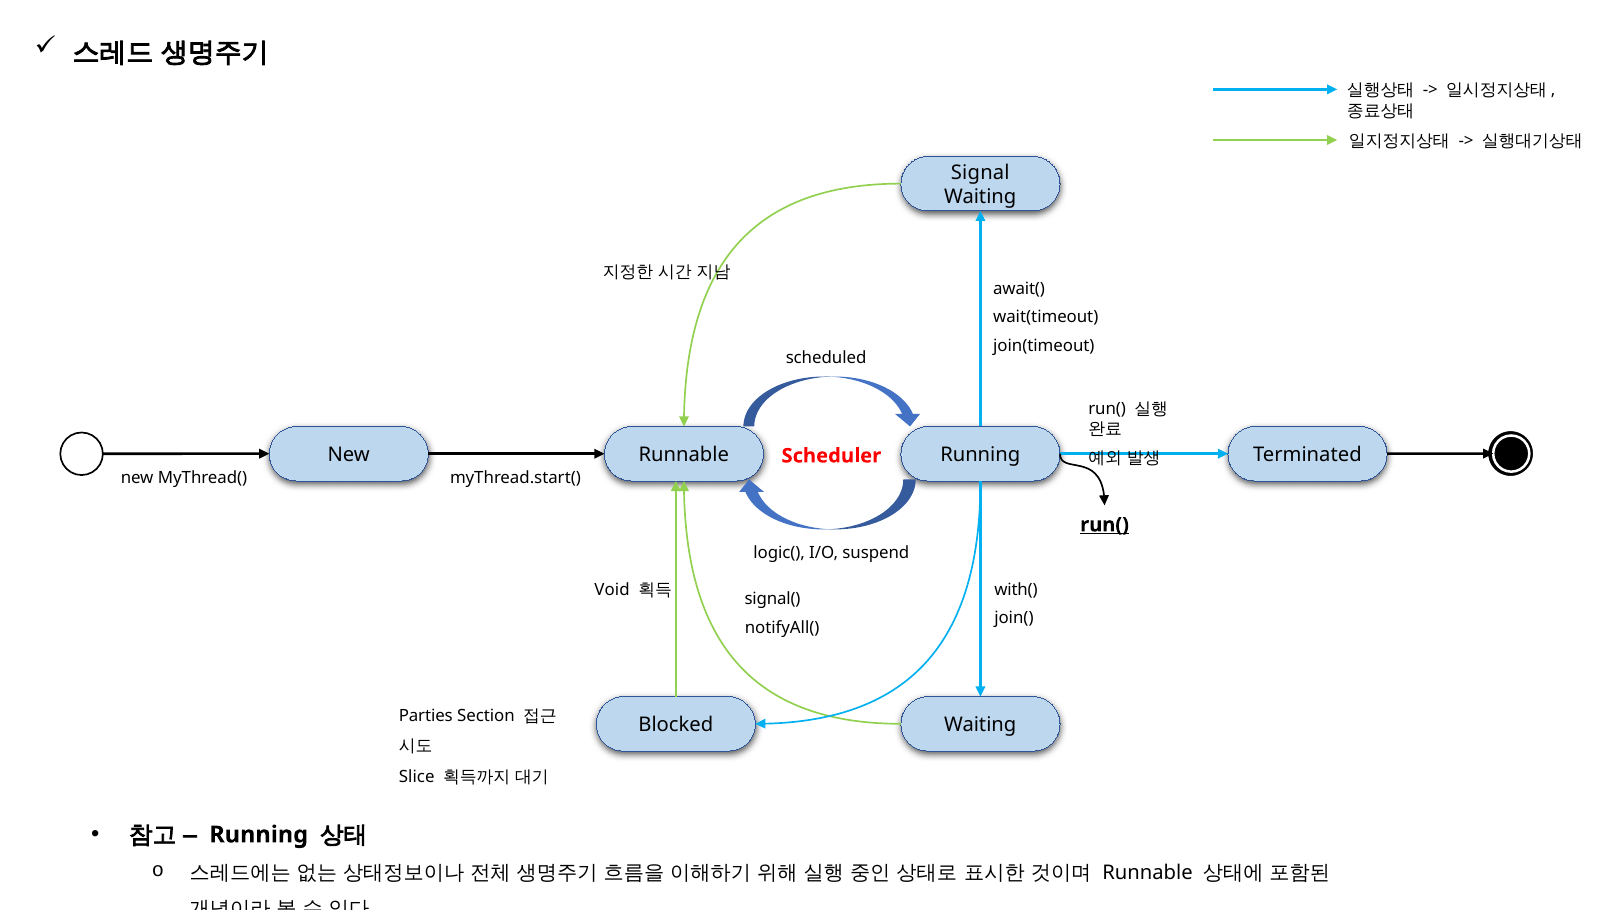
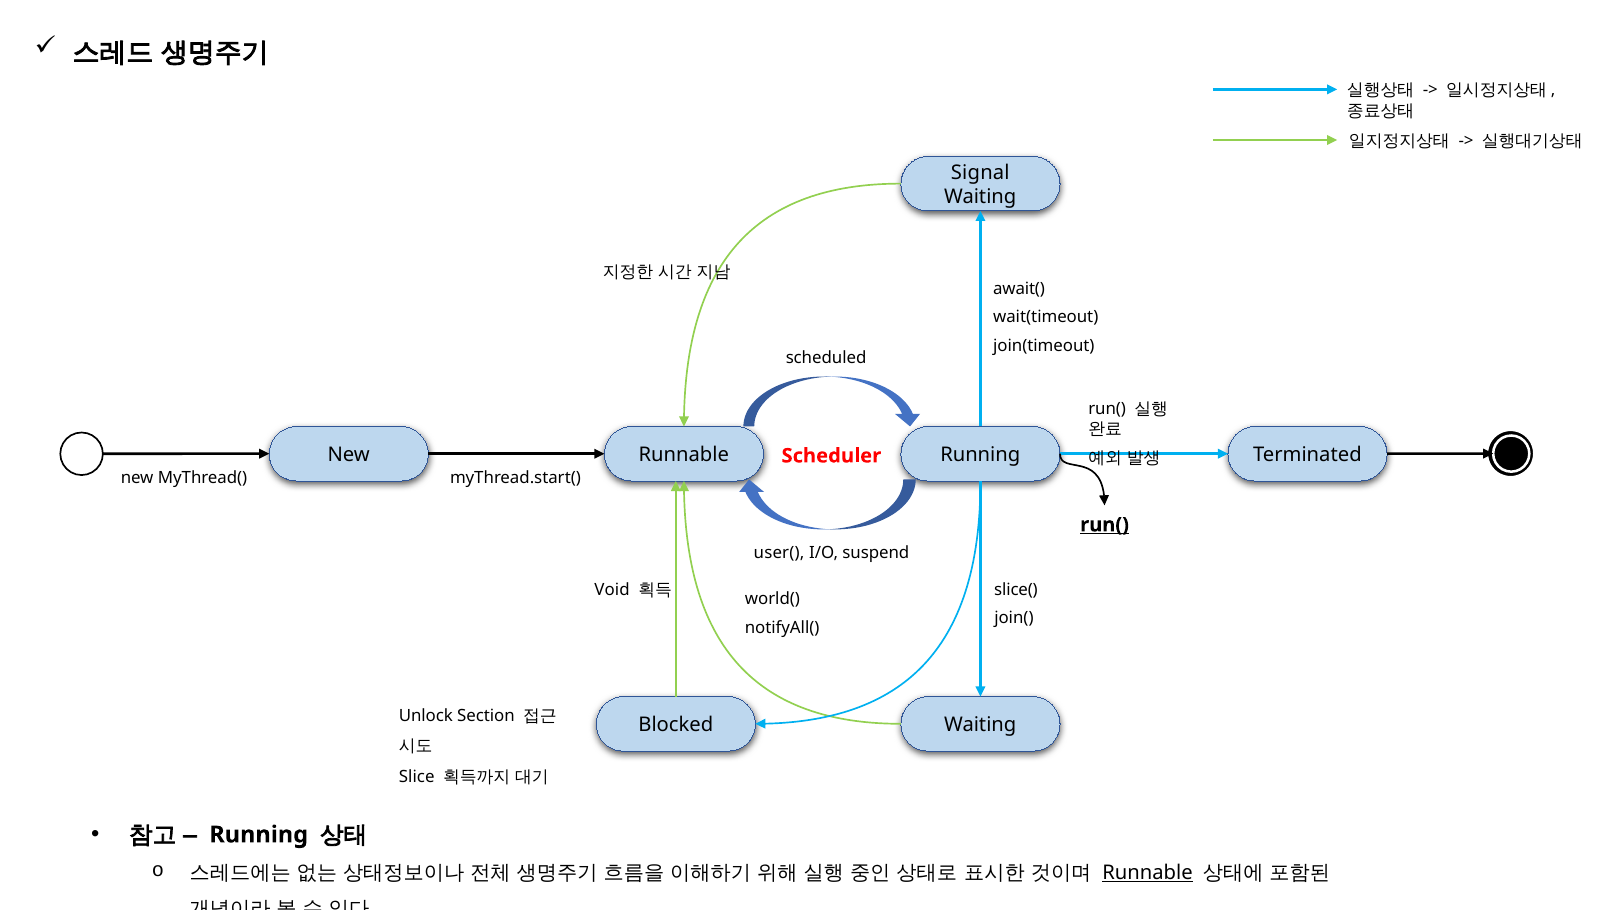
logic(: logic( -> user(
with(: with( -> slice(
signal(: signal( -> world(
Parties: Parties -> Unlock
Runnable at (1148, 873) underline: none -> present
